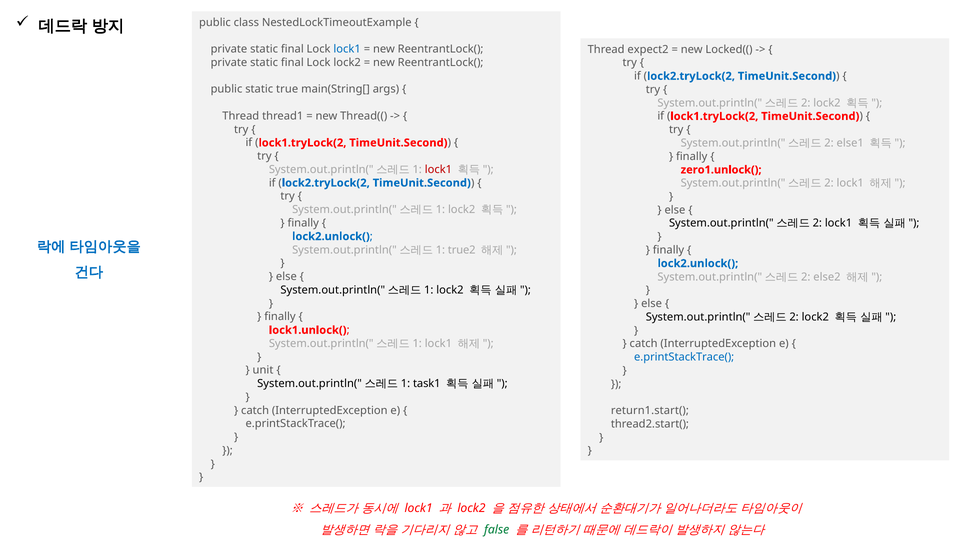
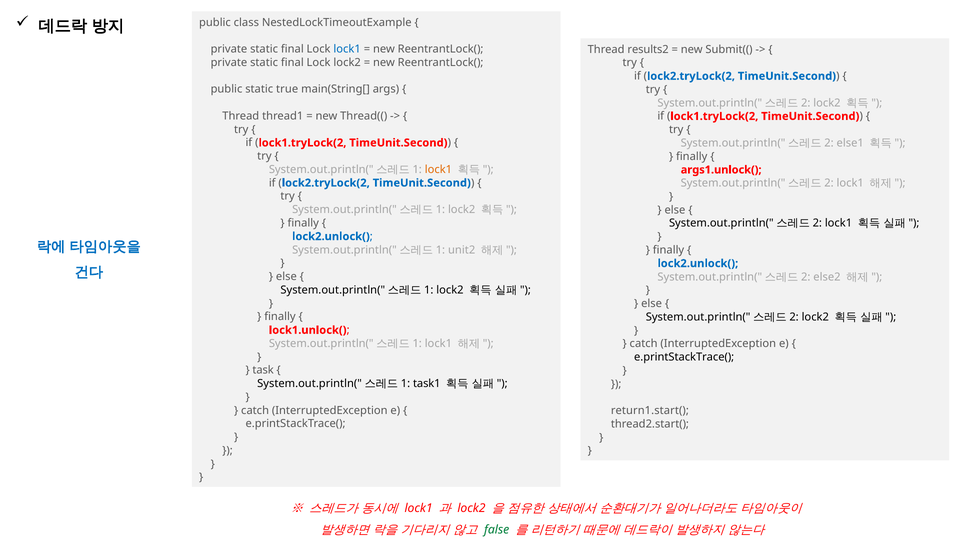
expect2: expect2 -> results2
Locked((: Locked(( -> Submit((
lock1 at (438, 170) colour: red -> orange
zero1.unlock(: zero1.unlock( -> args1.unlock(
true2: true2 -> unit2
e.printStackTrace( at (684, 357) colour: blue -> black
unit: unit -> task
